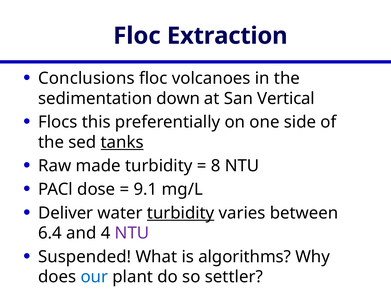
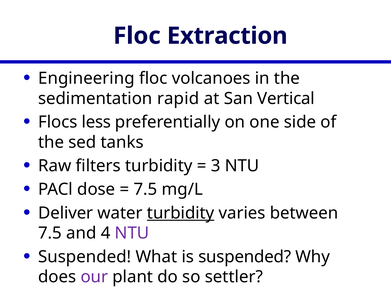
Conclusions: Conclusions -> Engineering
down: down -> rapid
this: this -> less
tanks underline: present -> none
made: made -> filters
8: 8 -> 3
9.1 at (145, 190): 9.1 -> 7.5
6.4 at (50, 233): 6.4 -> 7.5
is algorithms: algorithms -> suspended
our colour: blue -> purple
